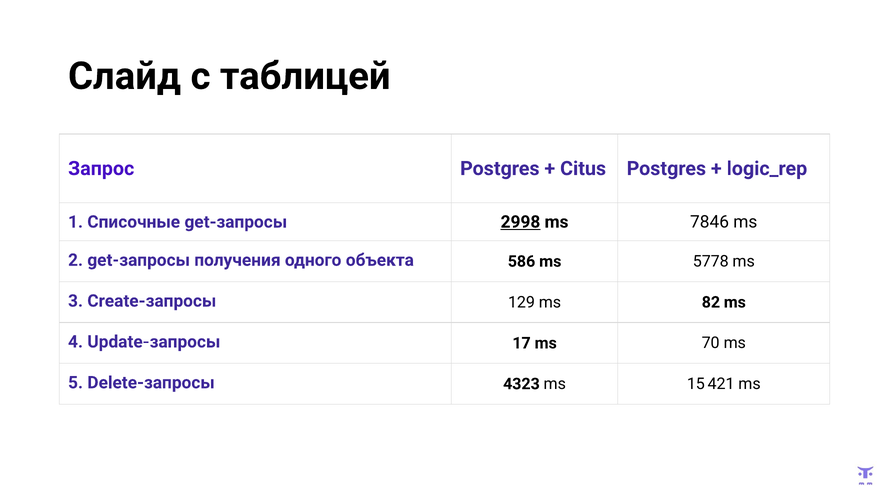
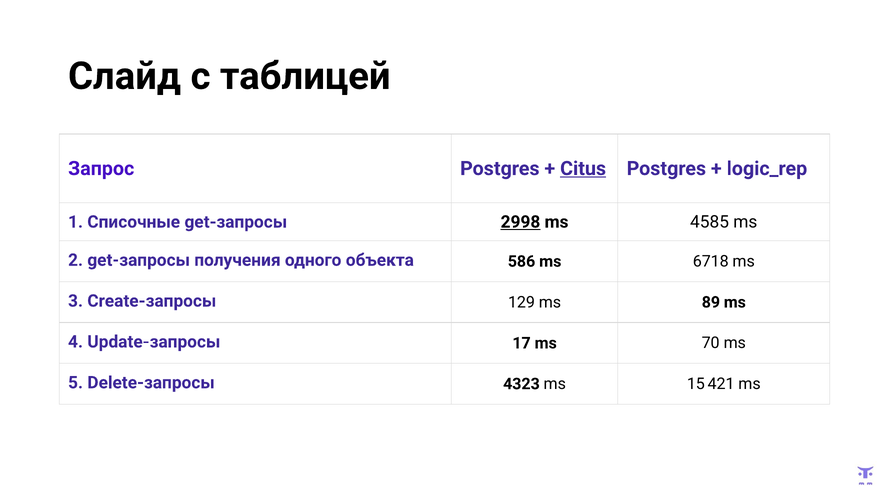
Citus underline: none -> present
7846: 7846 -> 4585
5778: 5778 -> 6718
82: 82 -> 89
